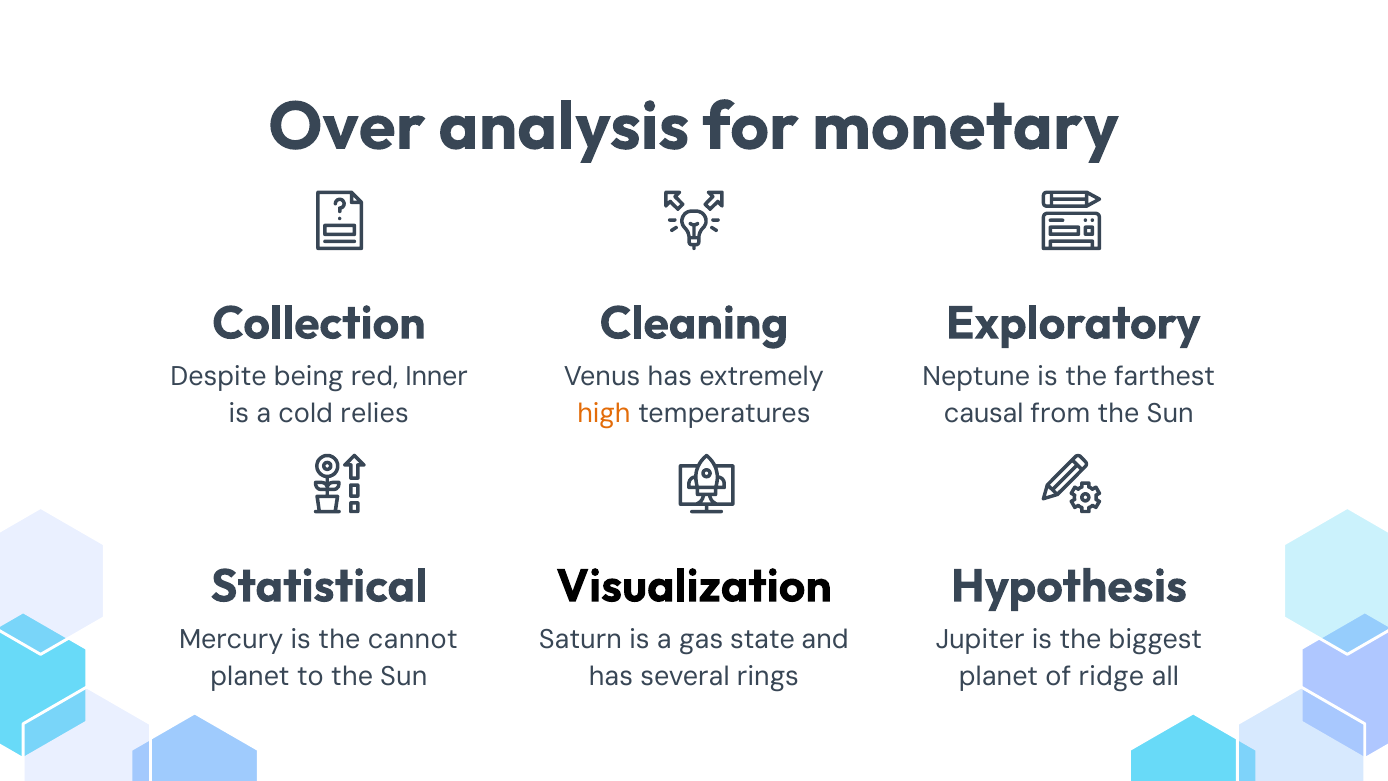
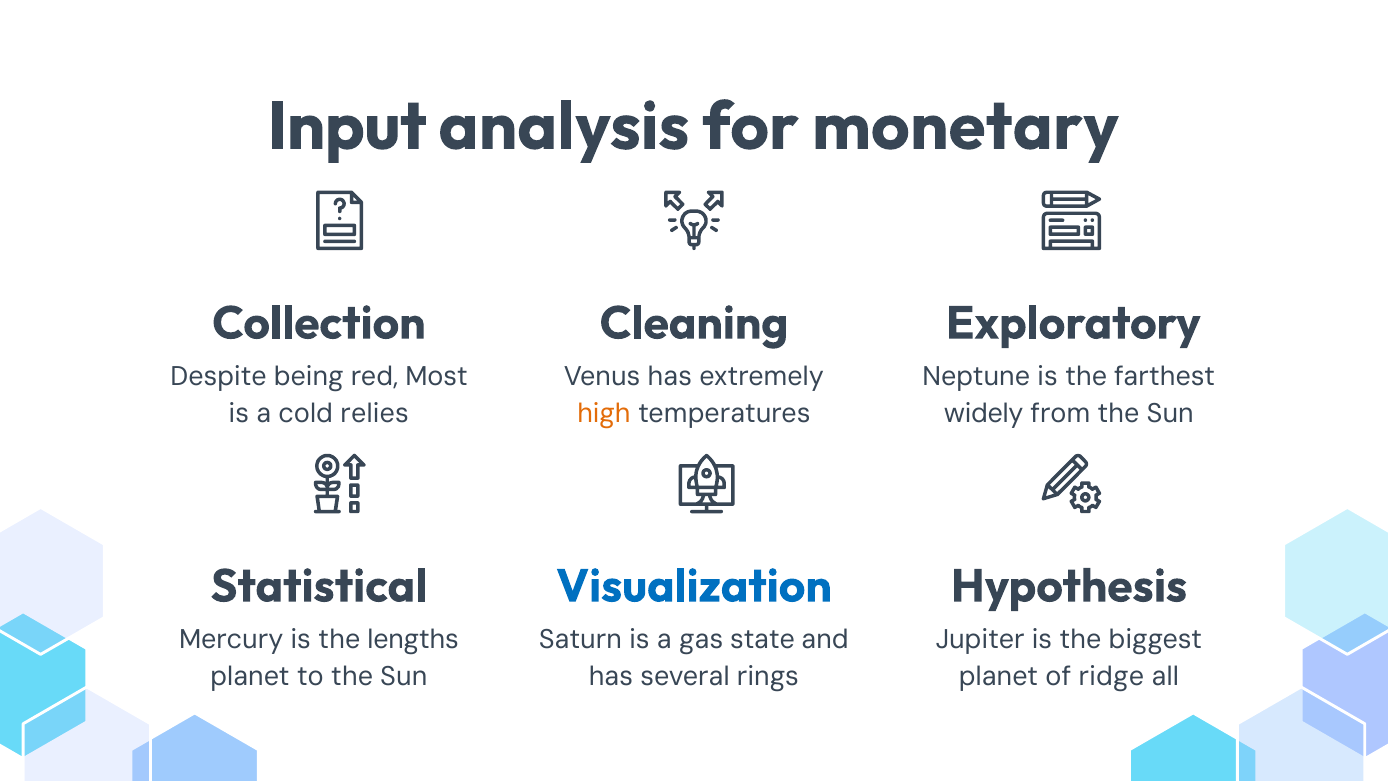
Over: Over -> Input
Inner: Inner -> Most
causal: causal -> widely
Visualization colour: black -> blue
cannot: cannot -> lengths
